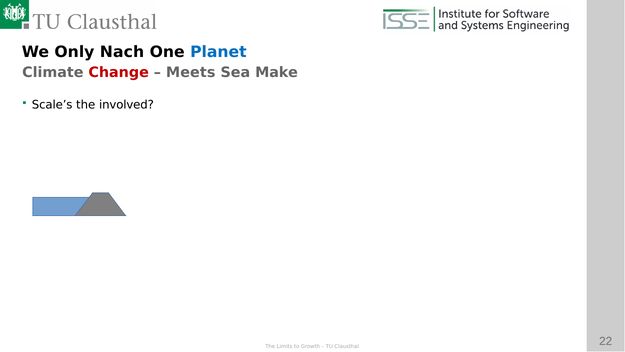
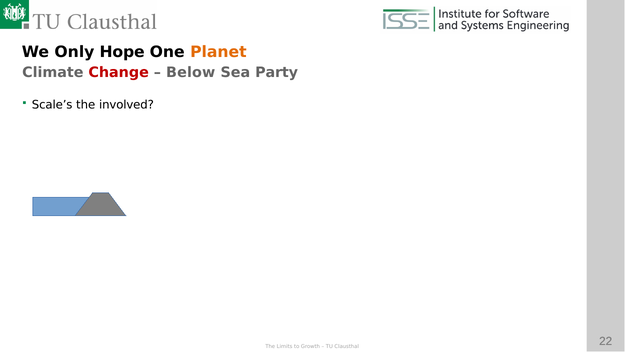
Nach: Nach -> Hope
Planet colour: blue -> orange
Meets: Meets -> Below
Make: Make -> Party
